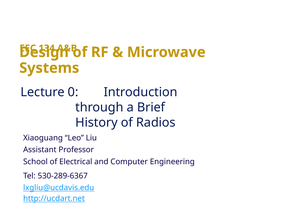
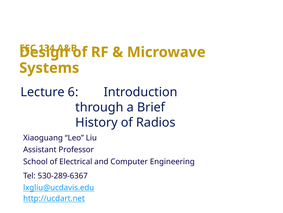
0: 0 -> 6
